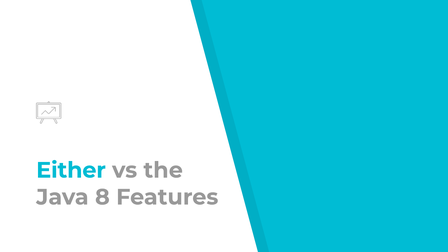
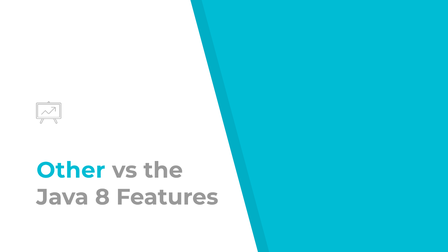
Either: Either -> Other
